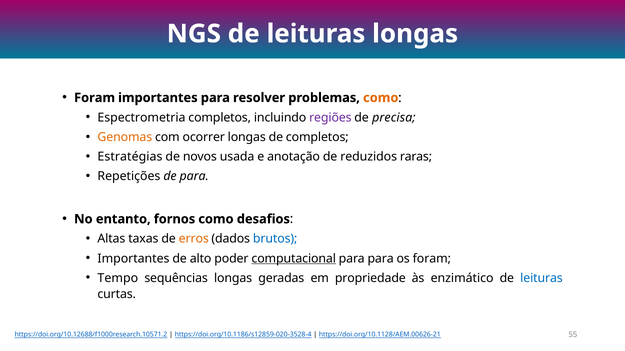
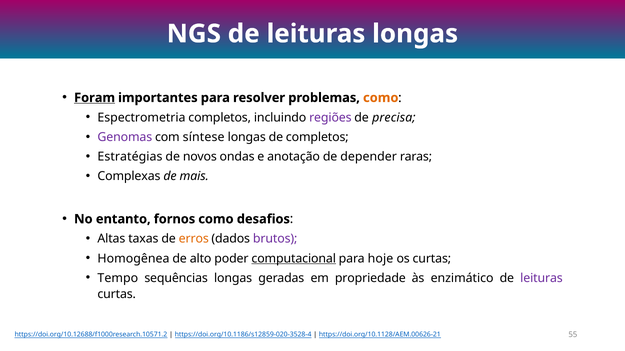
Foram at (95, 98) underline: none -> present
Genomas colour: orange -> purple
ocorrer: ocorrer -> síntese
usada: usada -> ondas
reduzidos: reduzidos -> depender
Repetições: Repetições -> Complexas
de para: para -> mais
brutos colour: blue -> purple
Importantes at (134, 259): Importantes -> Homogênea
para para: para -> hoje
os foram: foram -> curtas
leituras at (542, 278) colour: blue -> purple
